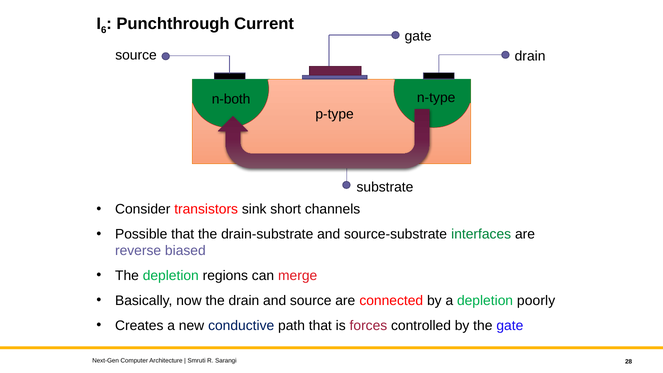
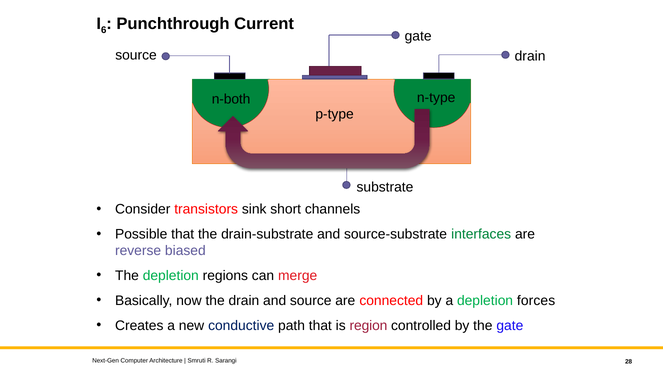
poorly: poorly -> forces
forces: forces -> region
